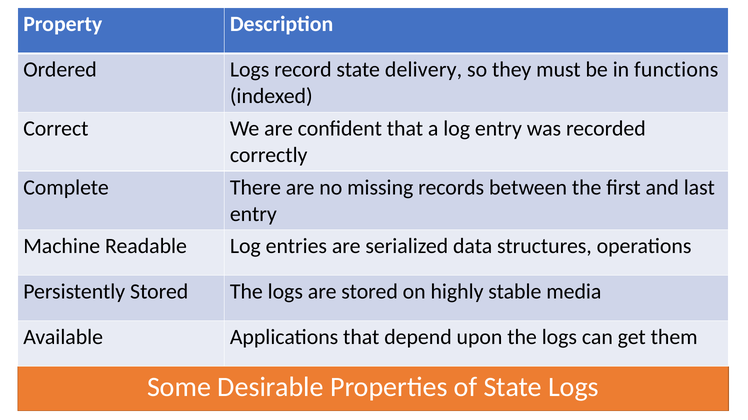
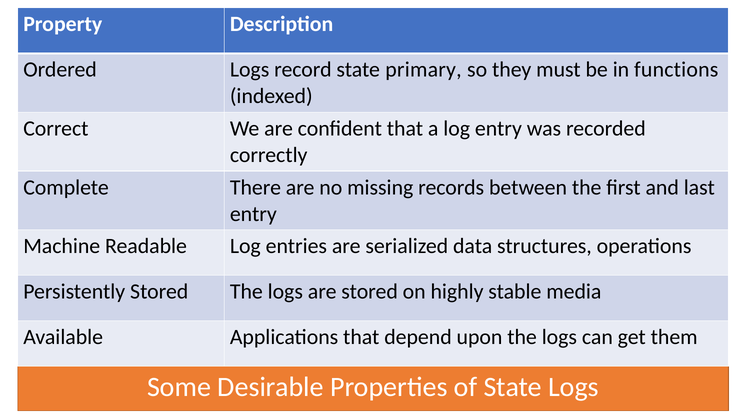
delivery: delivery -> primary
